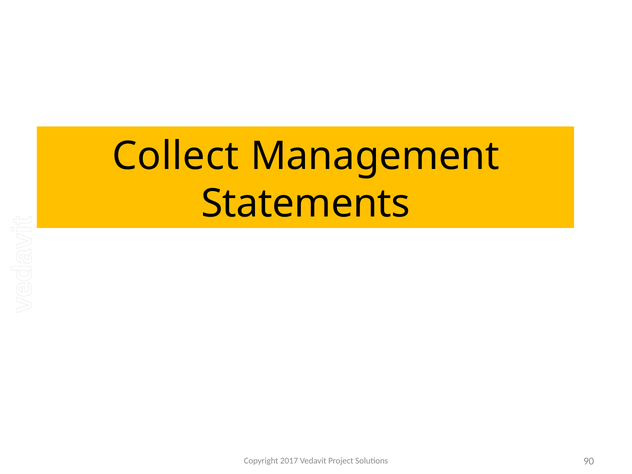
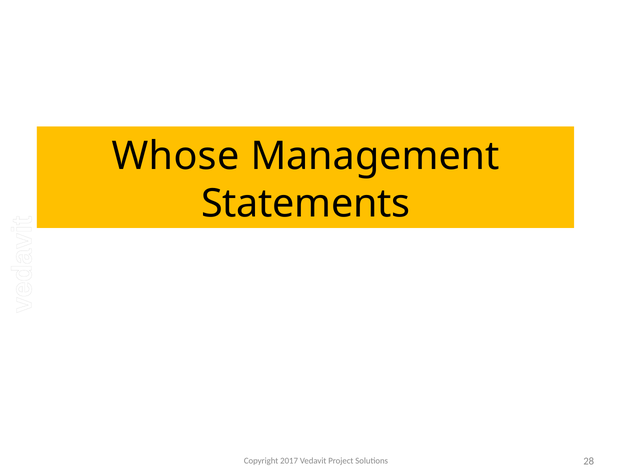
Collect: Collect -> Whose
90: 90 -> 28
